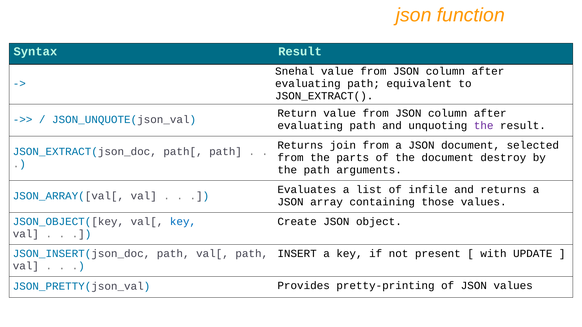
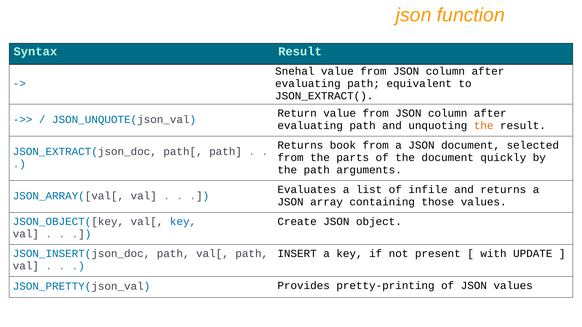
the at (484, 126) colour: purple -> orange
join: join -> book
destroy: destroy -> quickly
